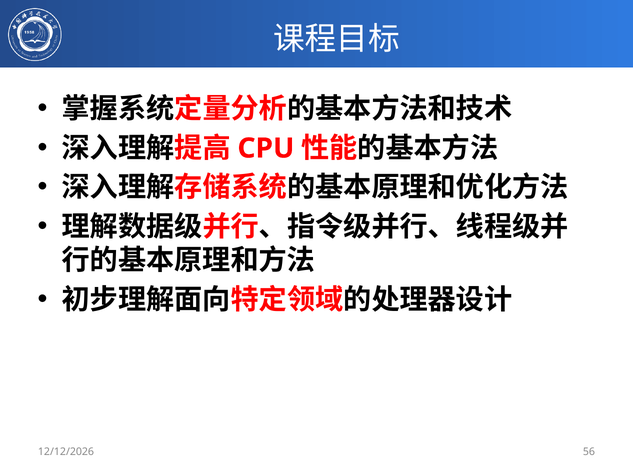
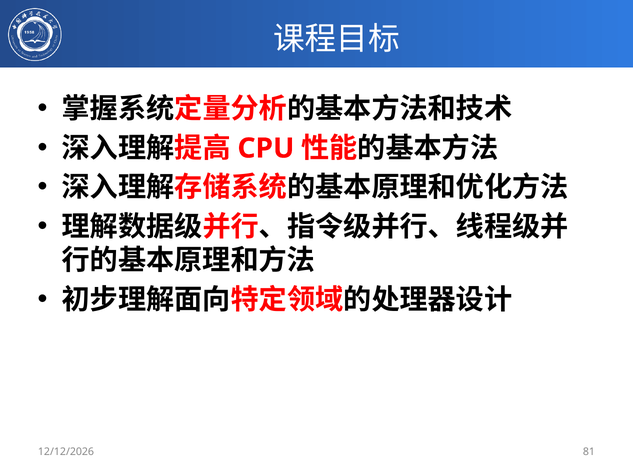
56: 56 -> 81
